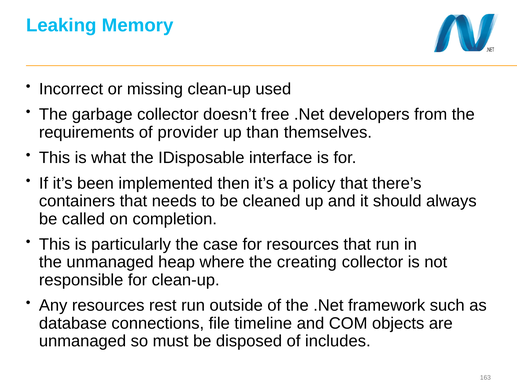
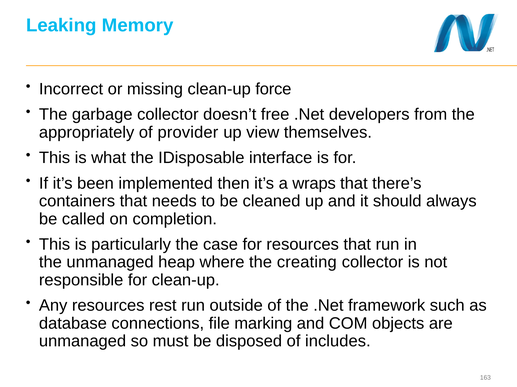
used: used -> force
requirements: requirements -> appropriately
than: than -> view
policy: policy -> wraps
timeline: timeline -> marking
